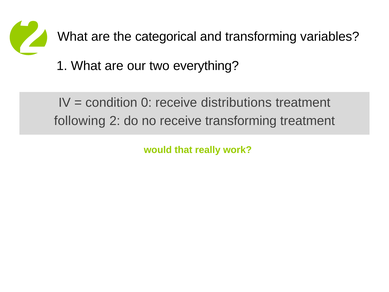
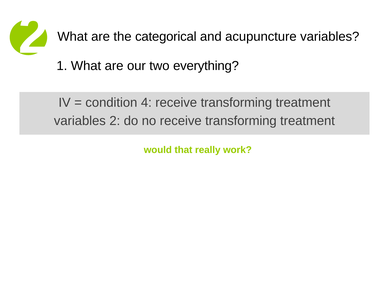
and transforming: transforming -> acupuncture
0: 0 -> 4
distributions at (236, 102): distributions -> transforming
following at (80, 121): following -> variables
